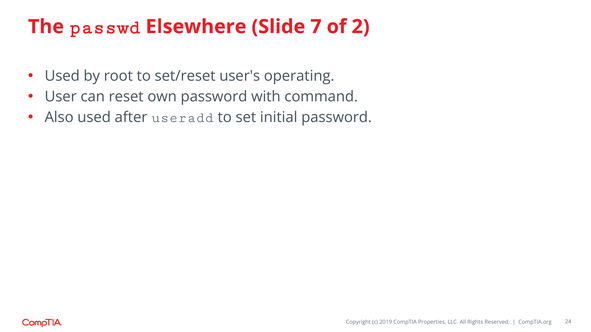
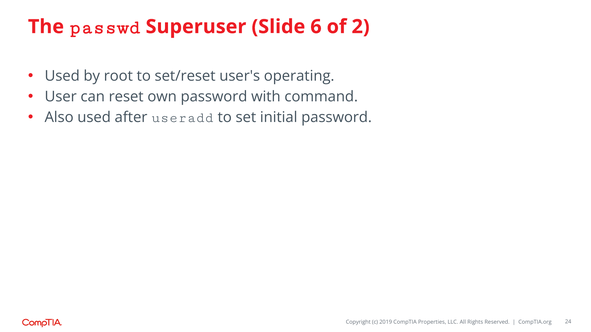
Elsewhere: Elsewhere -> Superuser
7: 7 -> 6
